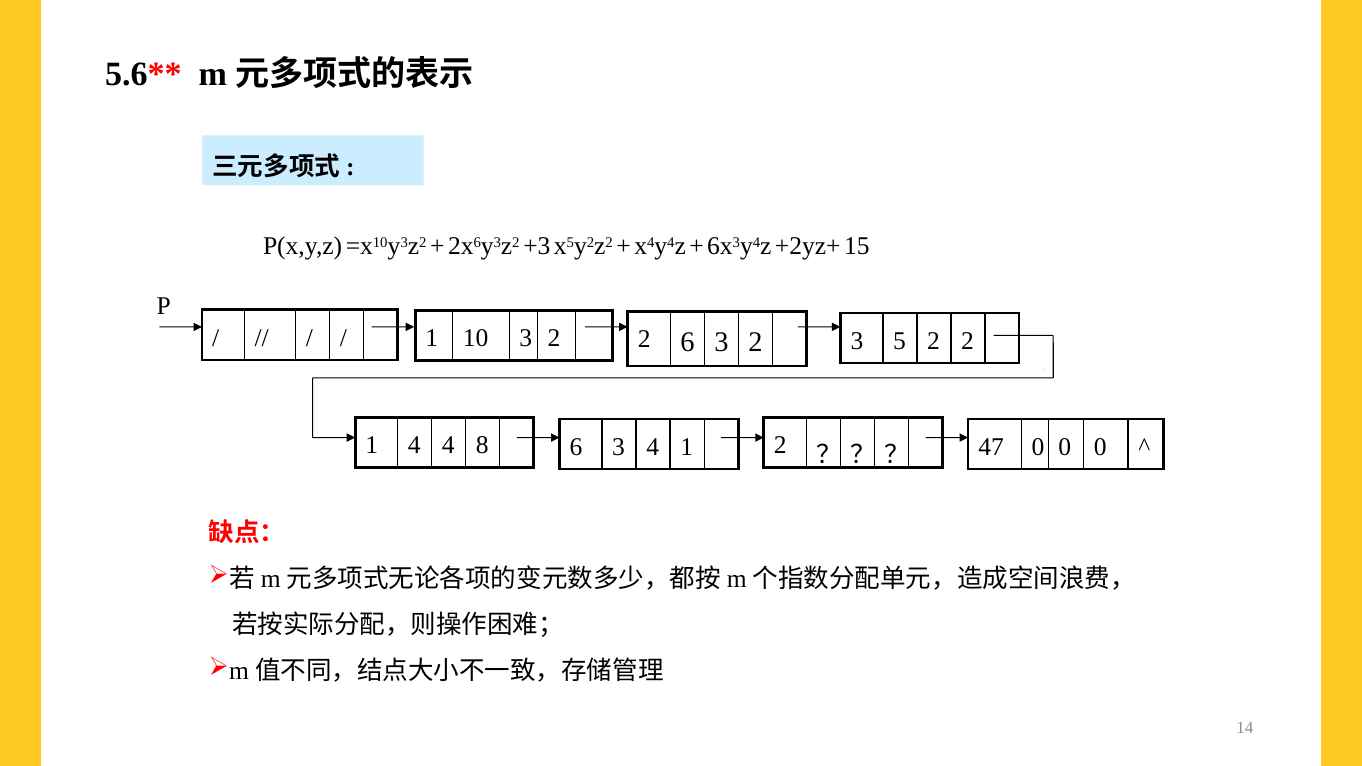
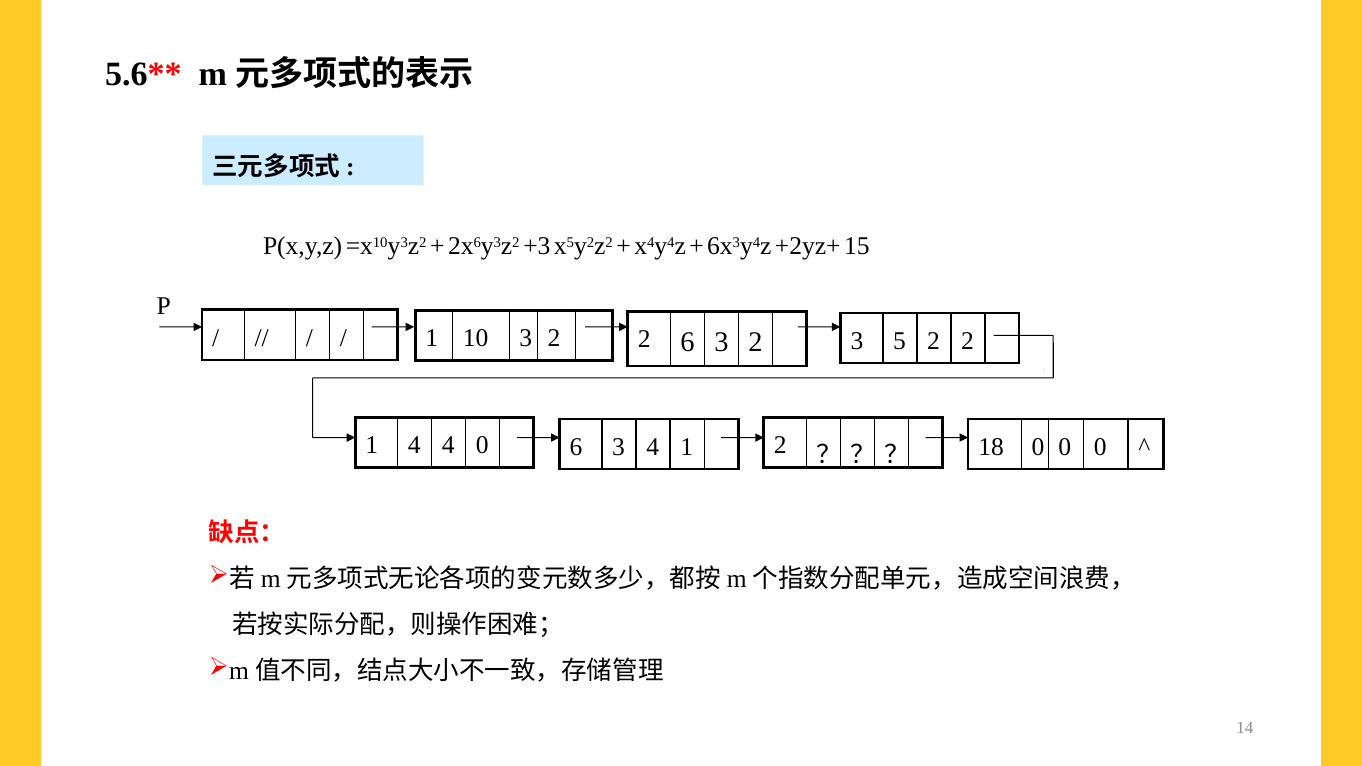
4 8: 8 -> 0
47: 47 -> 18
